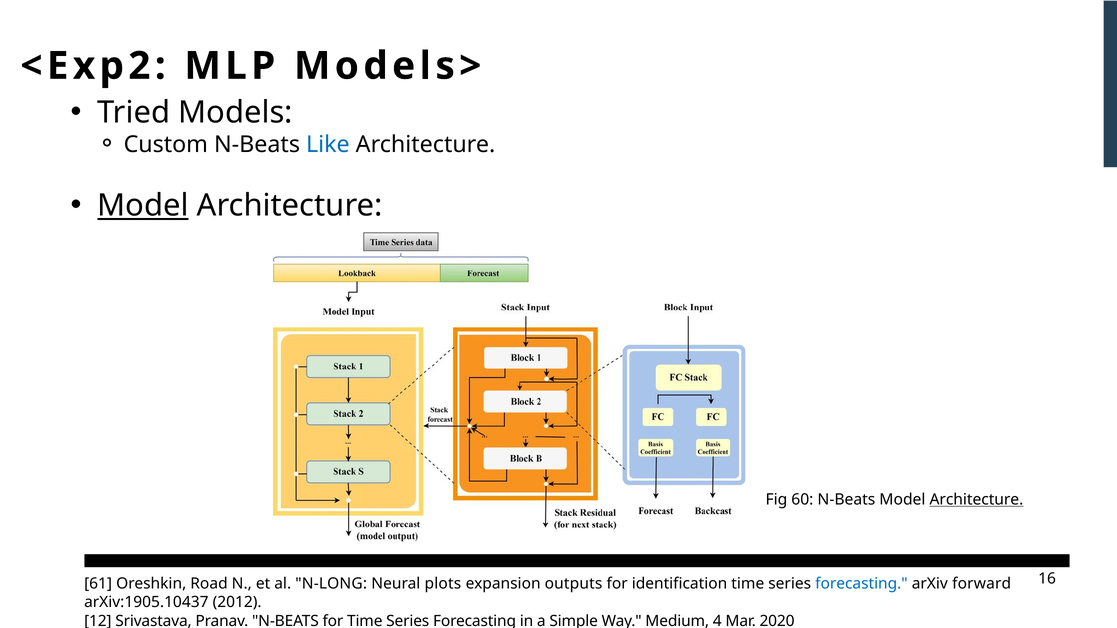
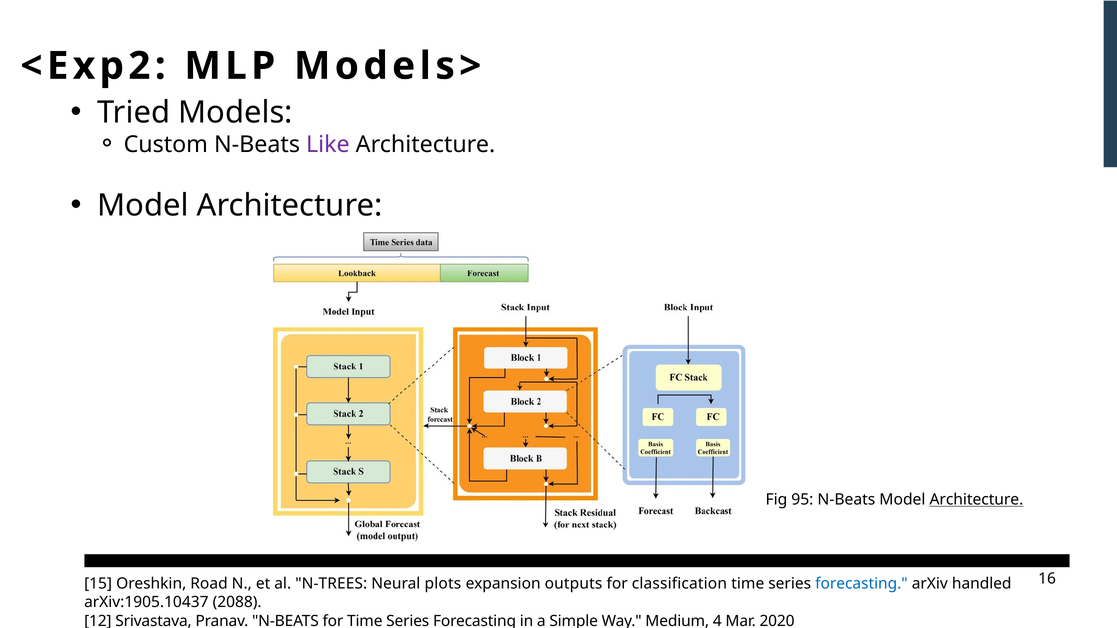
Like colour: blue -> purple
Model at (143, 206) underline: present -> none
60: 60 -> 95
61: 61 -> 15
N-LONG: N-LONG -> N-TREES
identification: identification -> classification
forward: forward -> handled
2012: 2012 -> 2088
